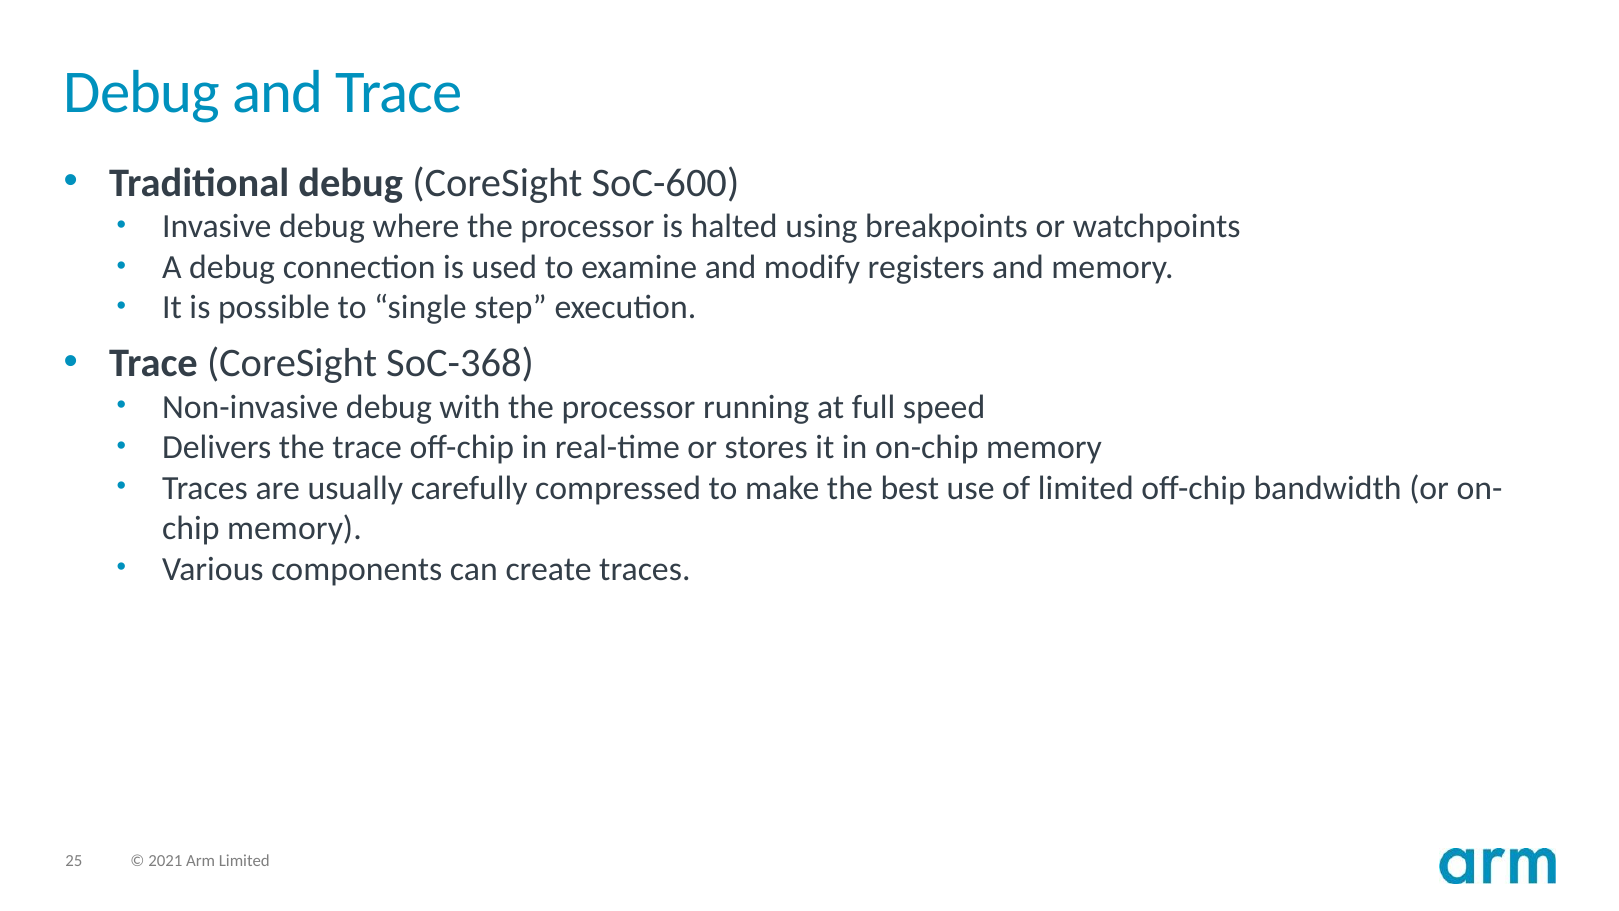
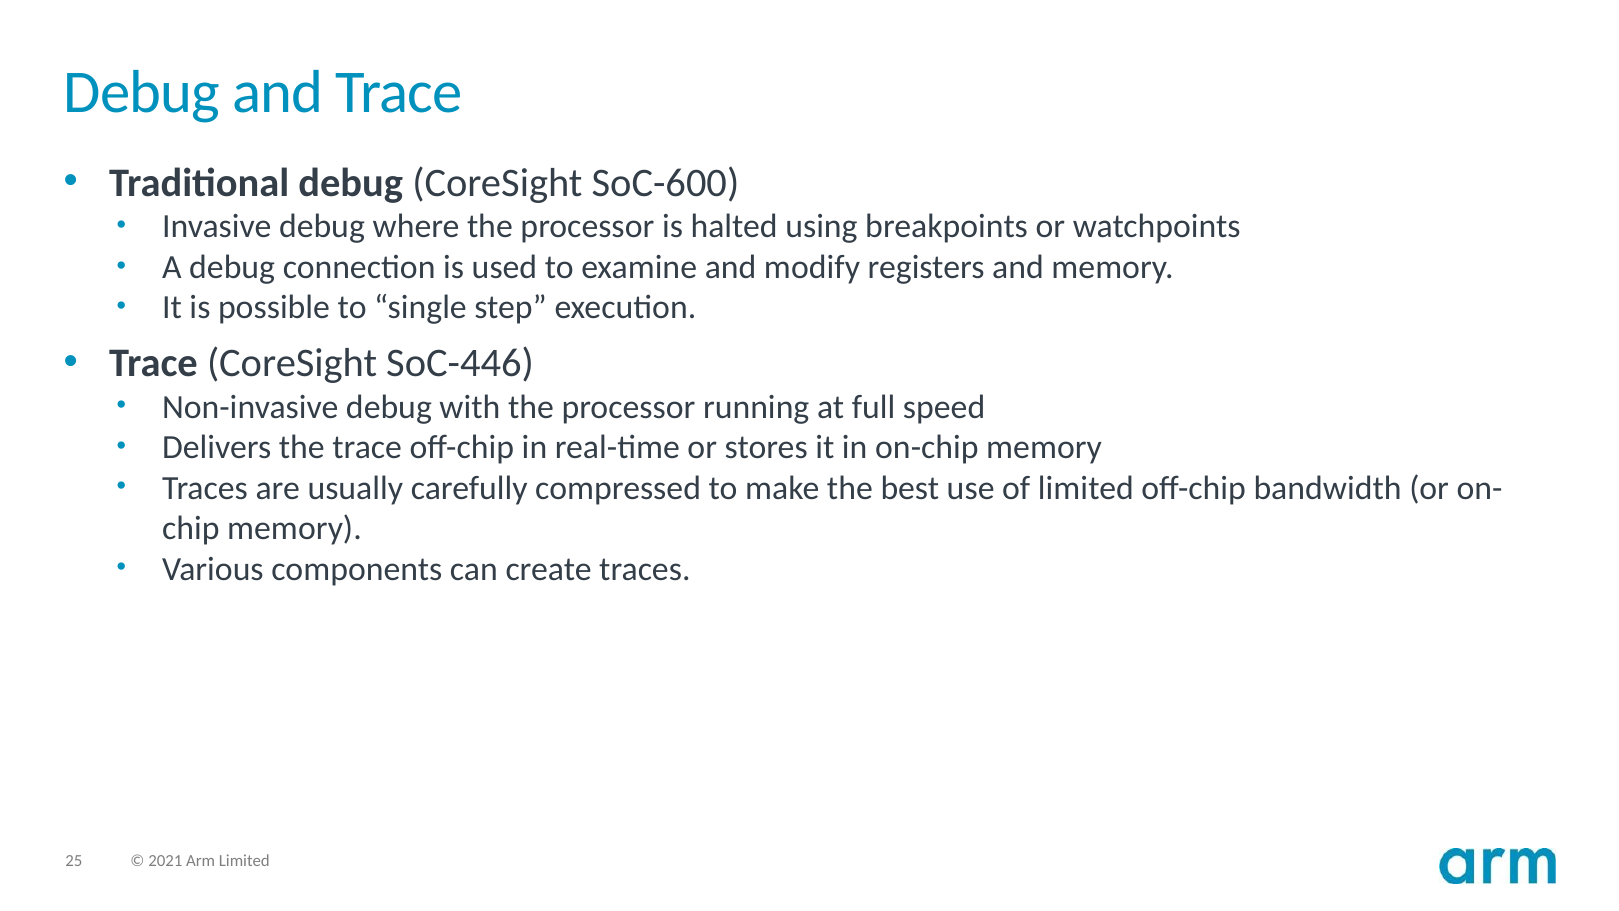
SoC-368: SoC-368 -> SoC-446
